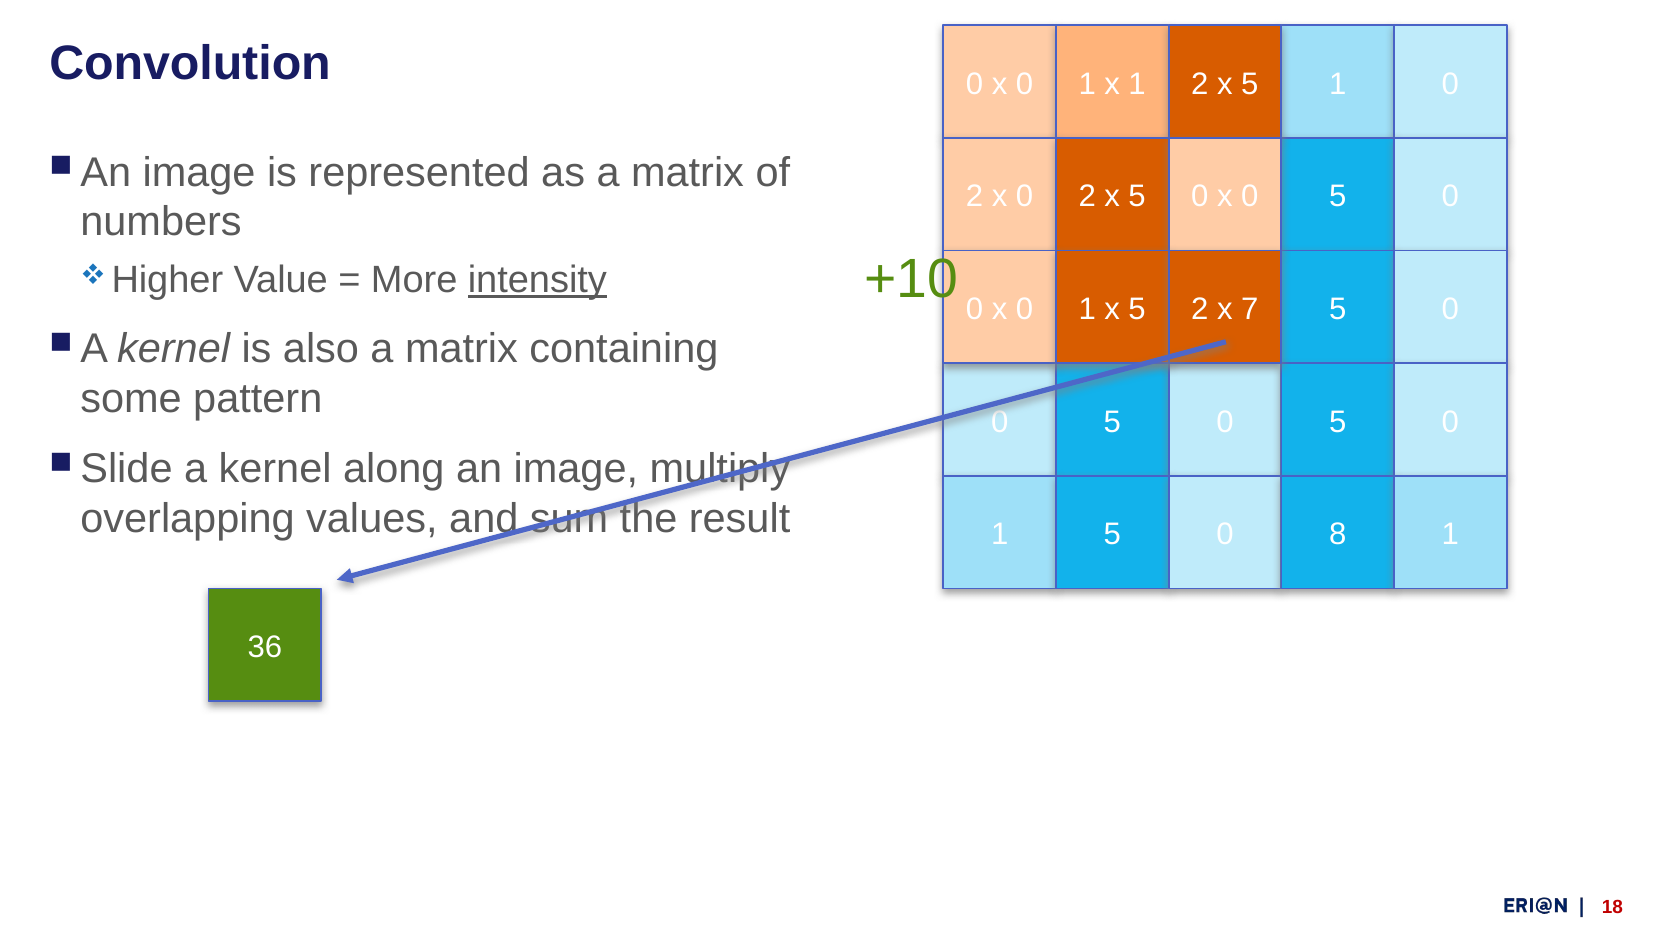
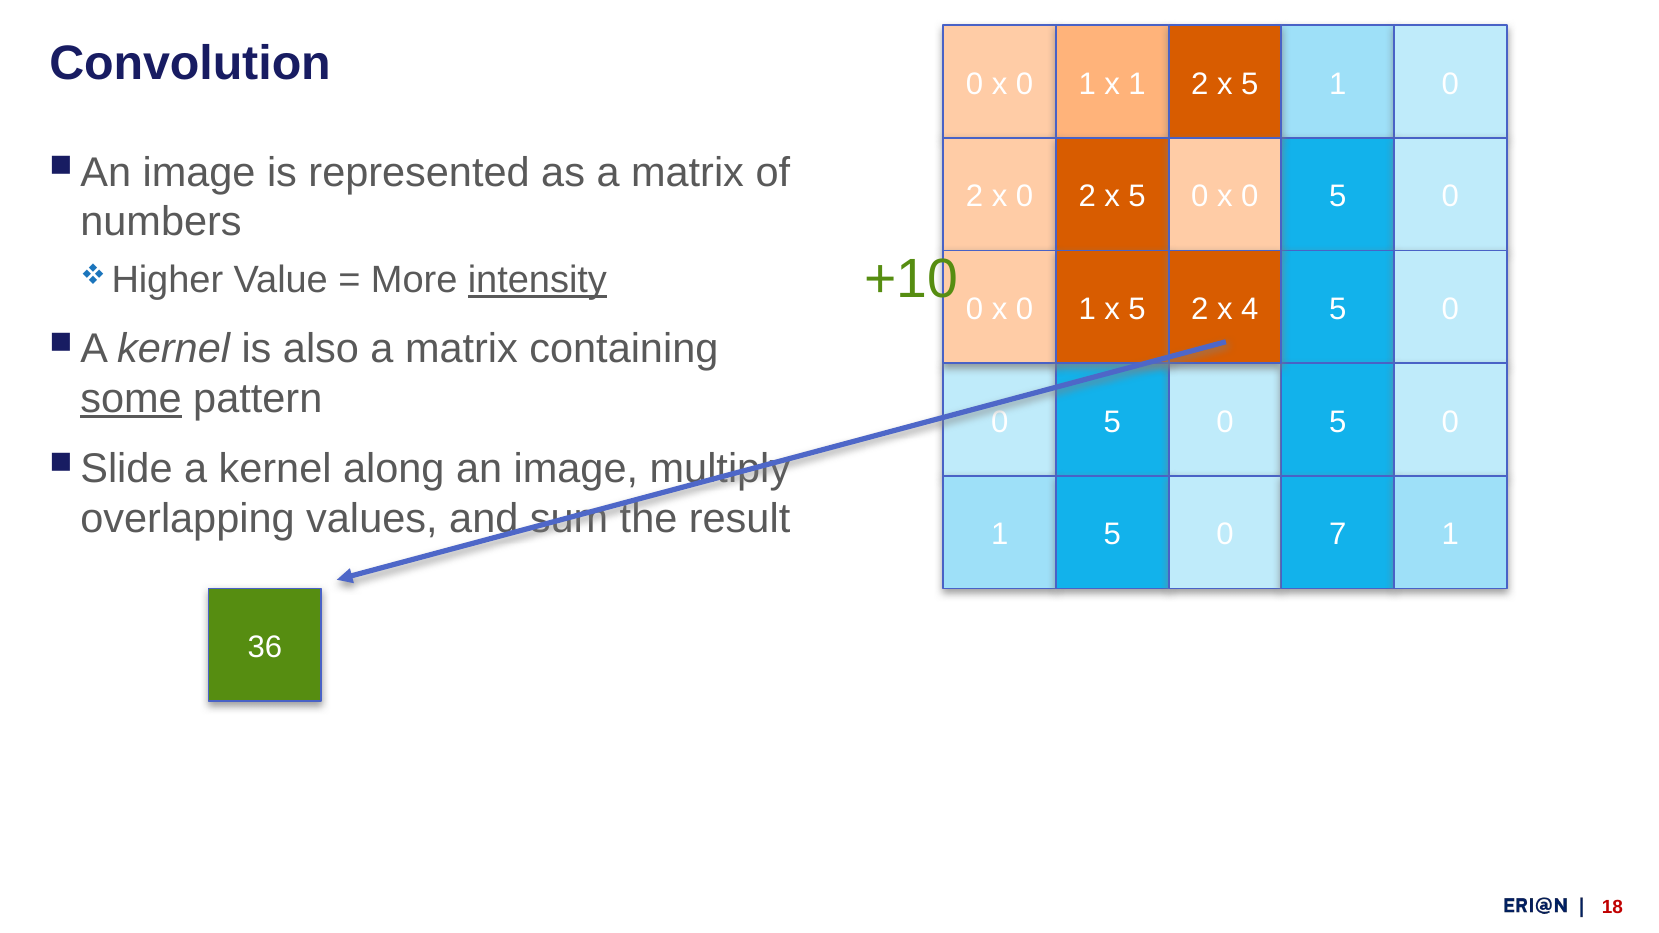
7: 7 -> 4
some underline: none -> present
8: 8 -> 7
